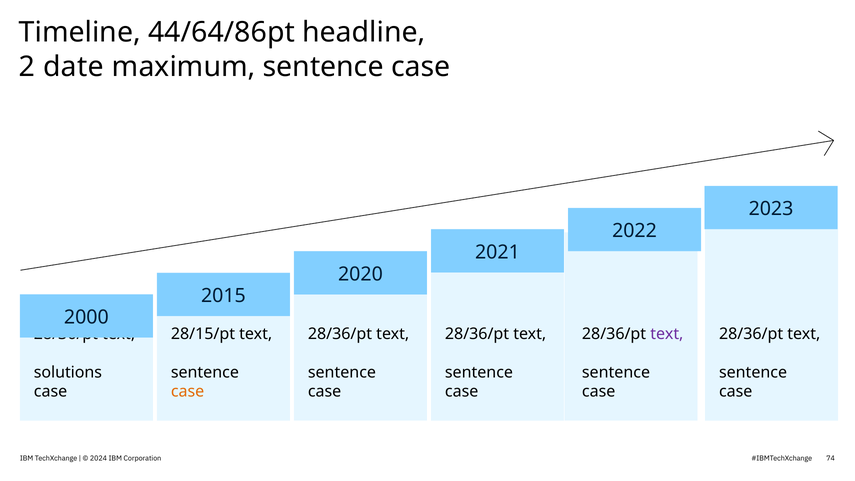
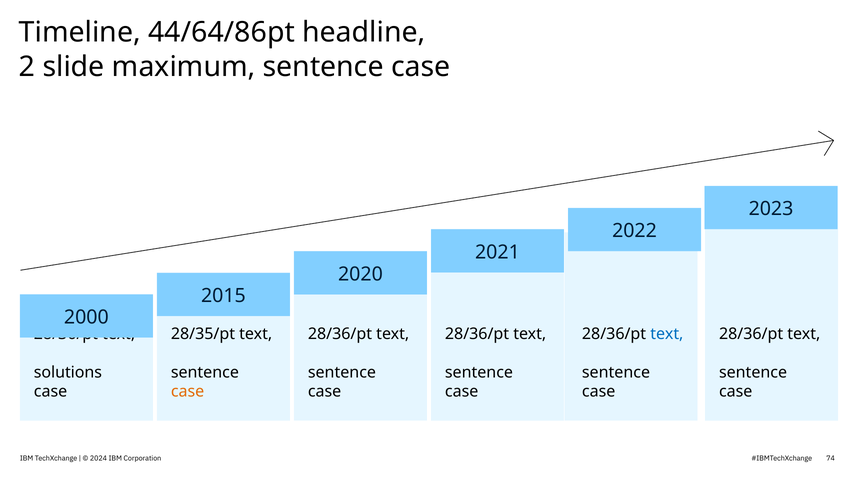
date: date -> slide
28/15/pt: 28/15/pt -> 28/35/pt
text at (667, 334) colour: purple -> blue
